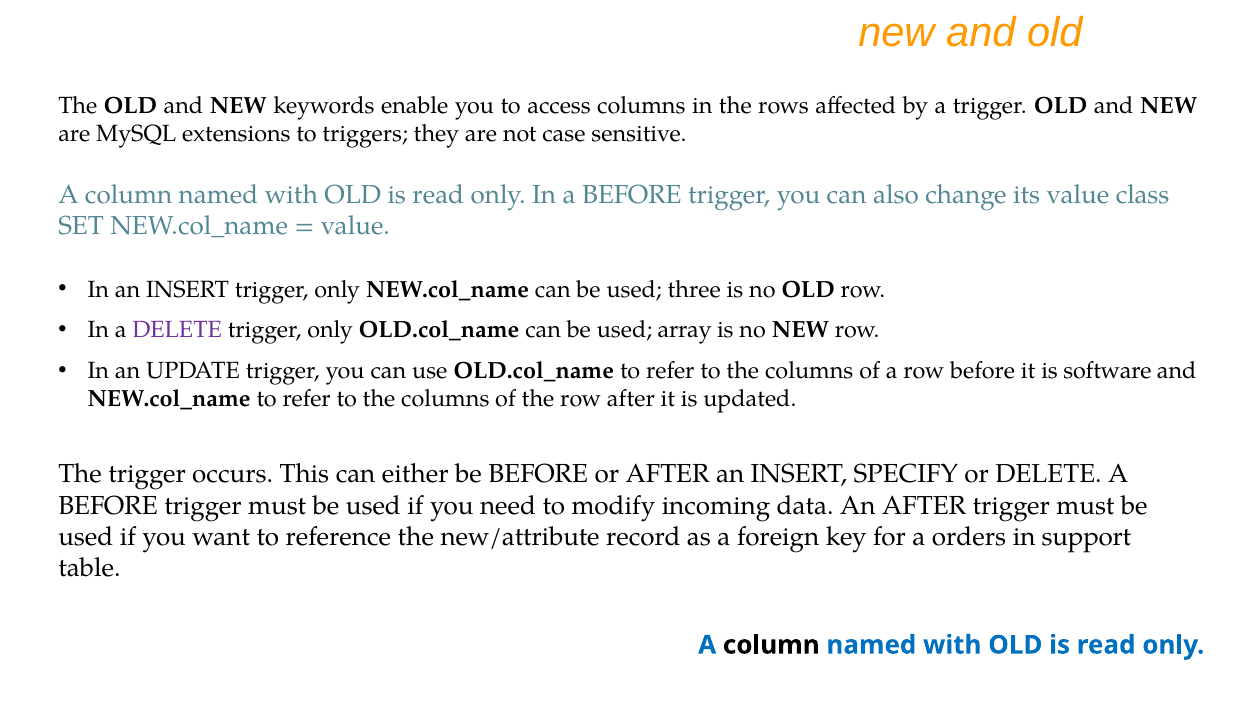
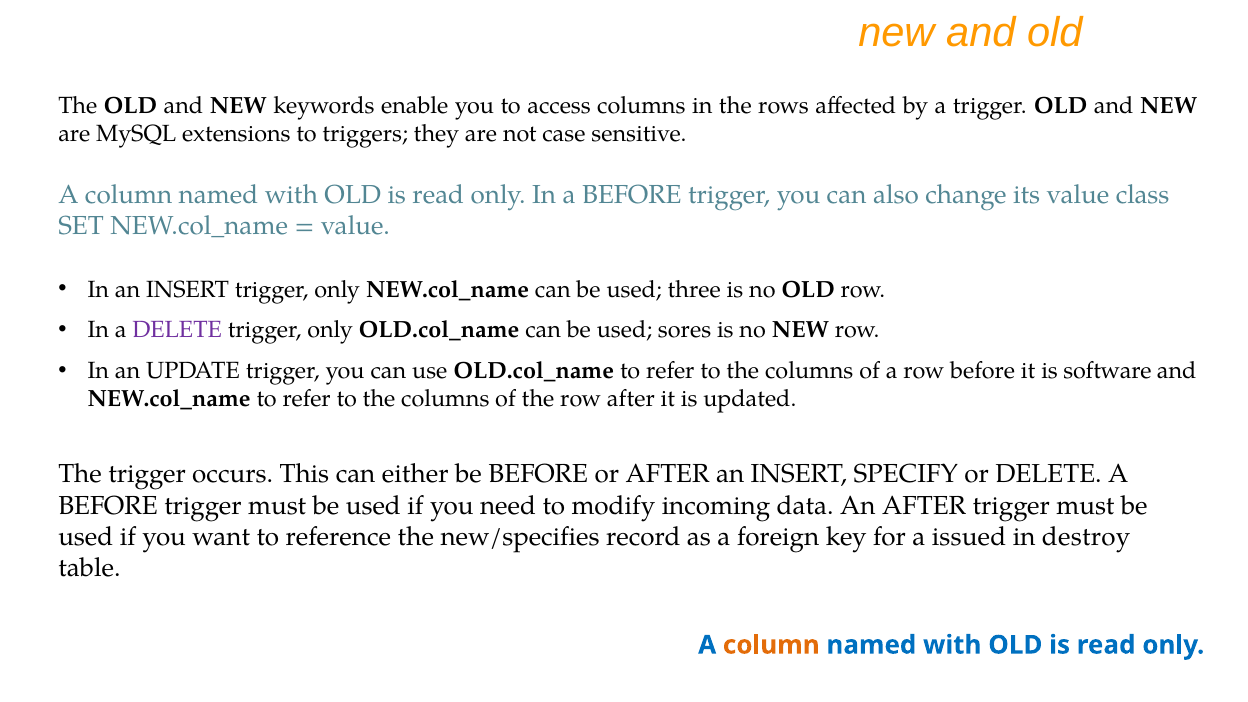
array: array -> sores
new/attribute: new/attribute -> new/specifies
orders: orders -> issued
support: support -> destroy
column at (771, 645) colour: black -> orange
